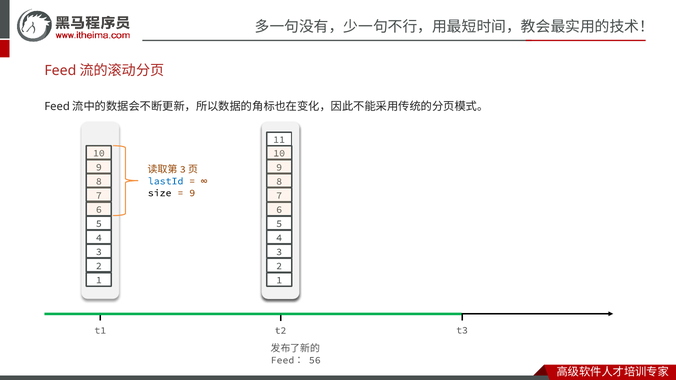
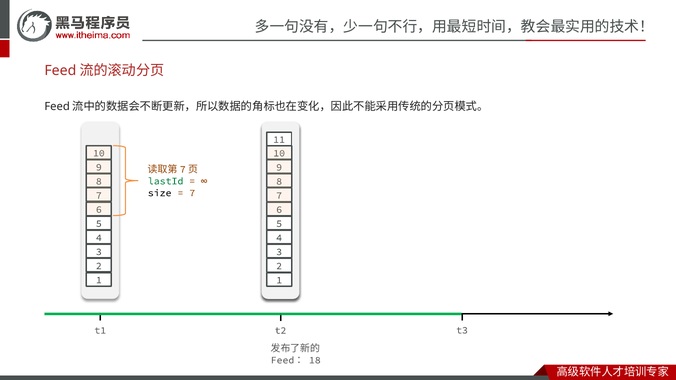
3 at (183, 169): 3 -> 7
lastId colour: blue -> green
9 at (192, 193): 9 -> 7
56: 56 -> 18
